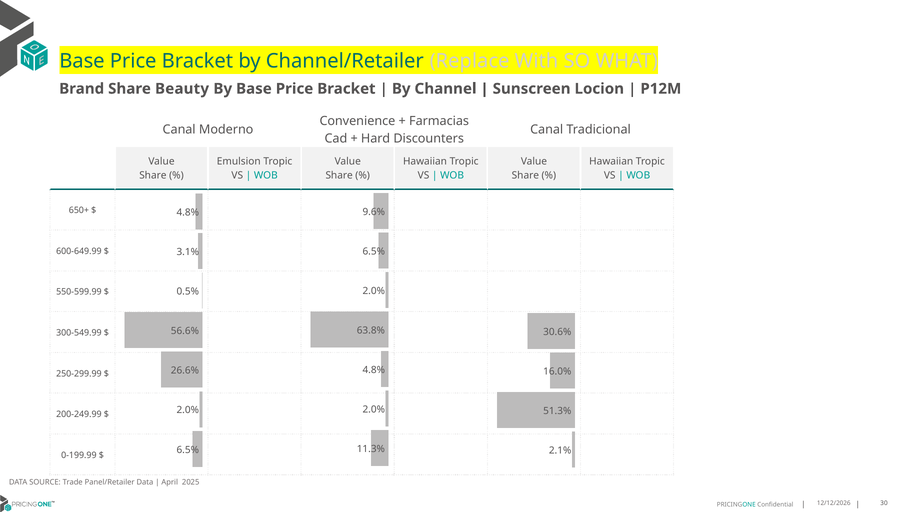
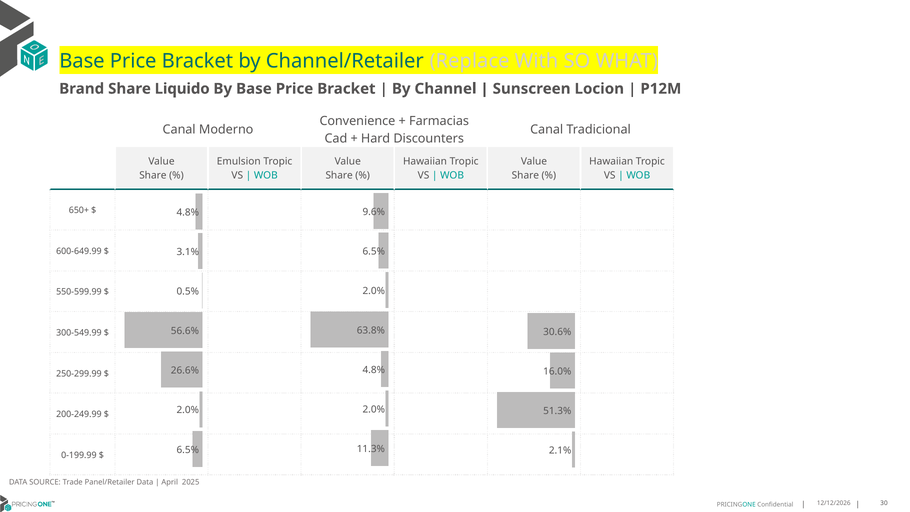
Beauty: Beauty -> Liquido
